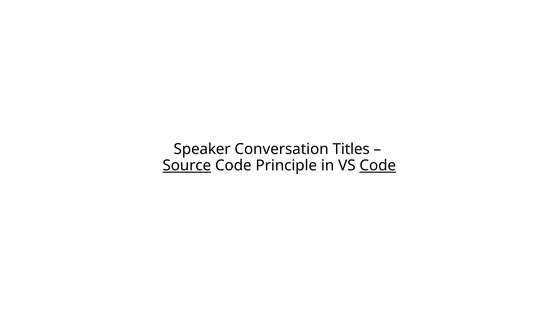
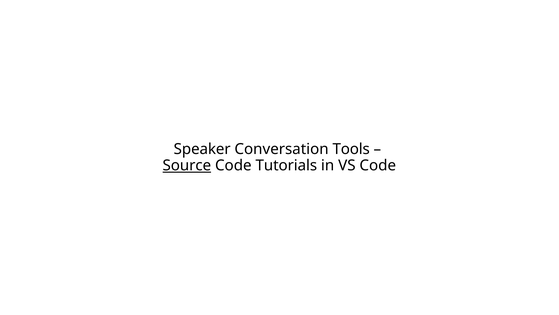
Titles: Titles -> Tools
Principle: Principle -> Tutorials
Code at (378, 165) underline: present -> none
